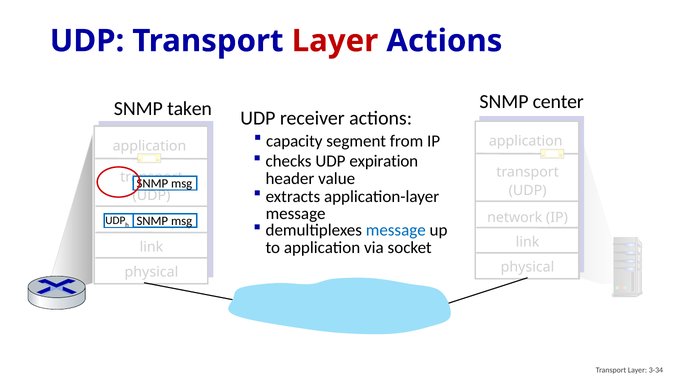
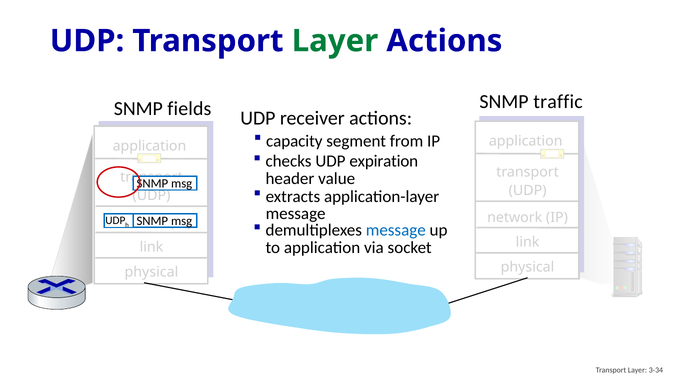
Layer at (335, 41) colour: red -> green
center: center -> traffic
taken: taken -> fields
